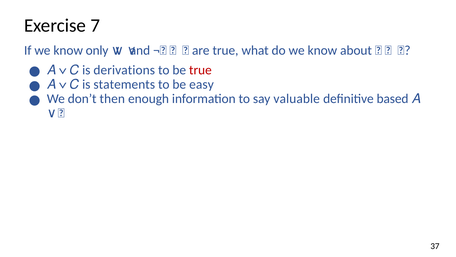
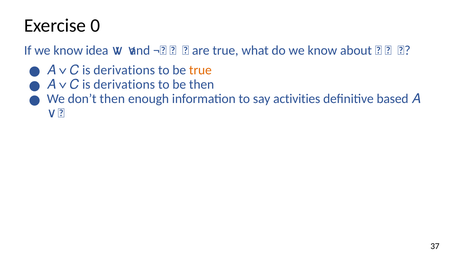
7: 7 -> 0
only: only -> idea
true at (200, 70) colour: red -> orange
statements at (124, 84): statements -> derivations
be easy: easy -> then
valuable: valuable -> activities
